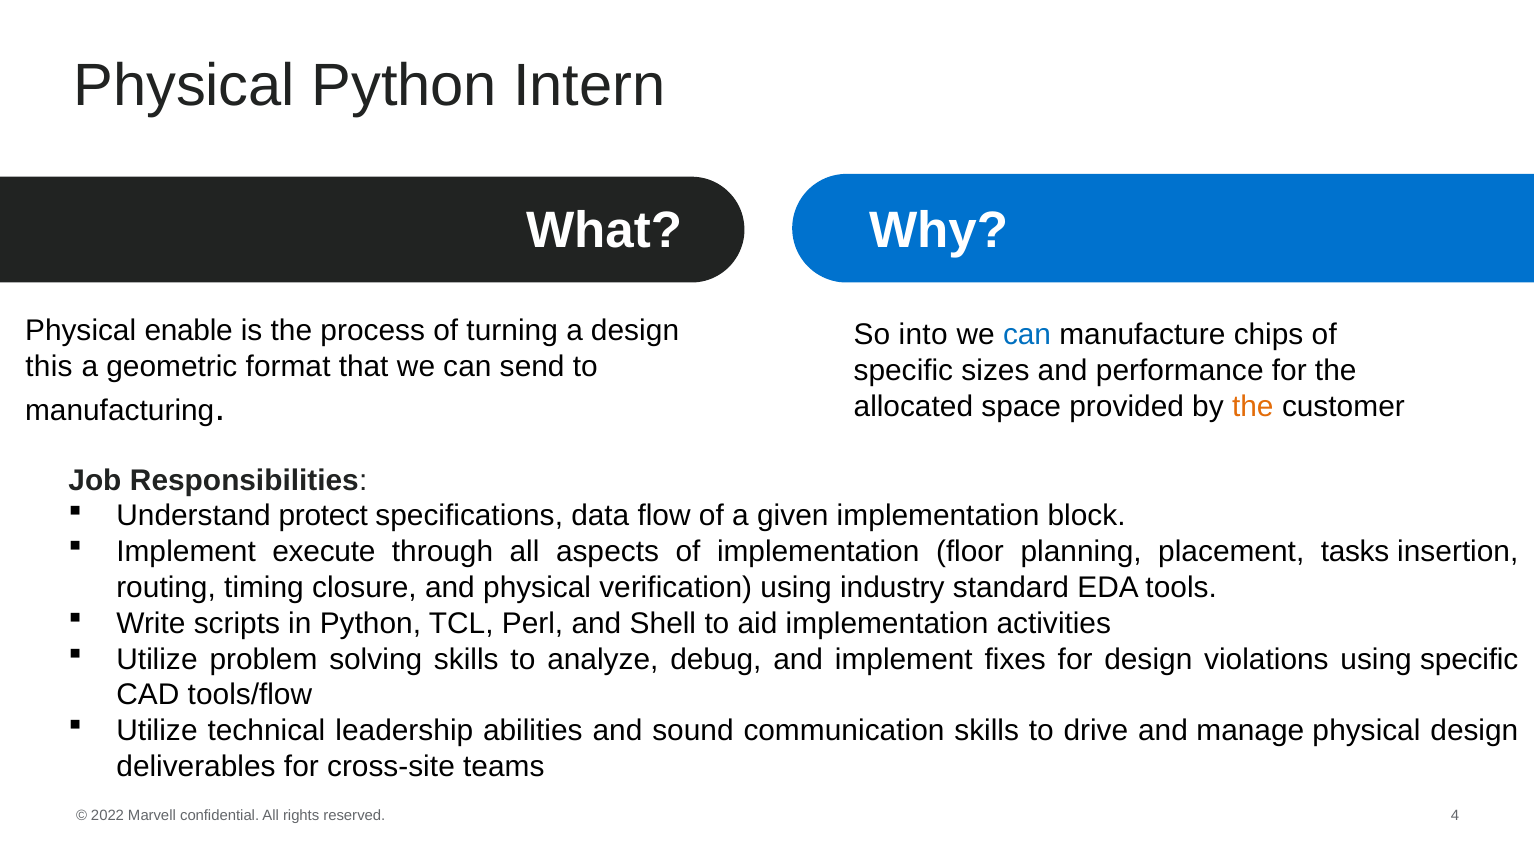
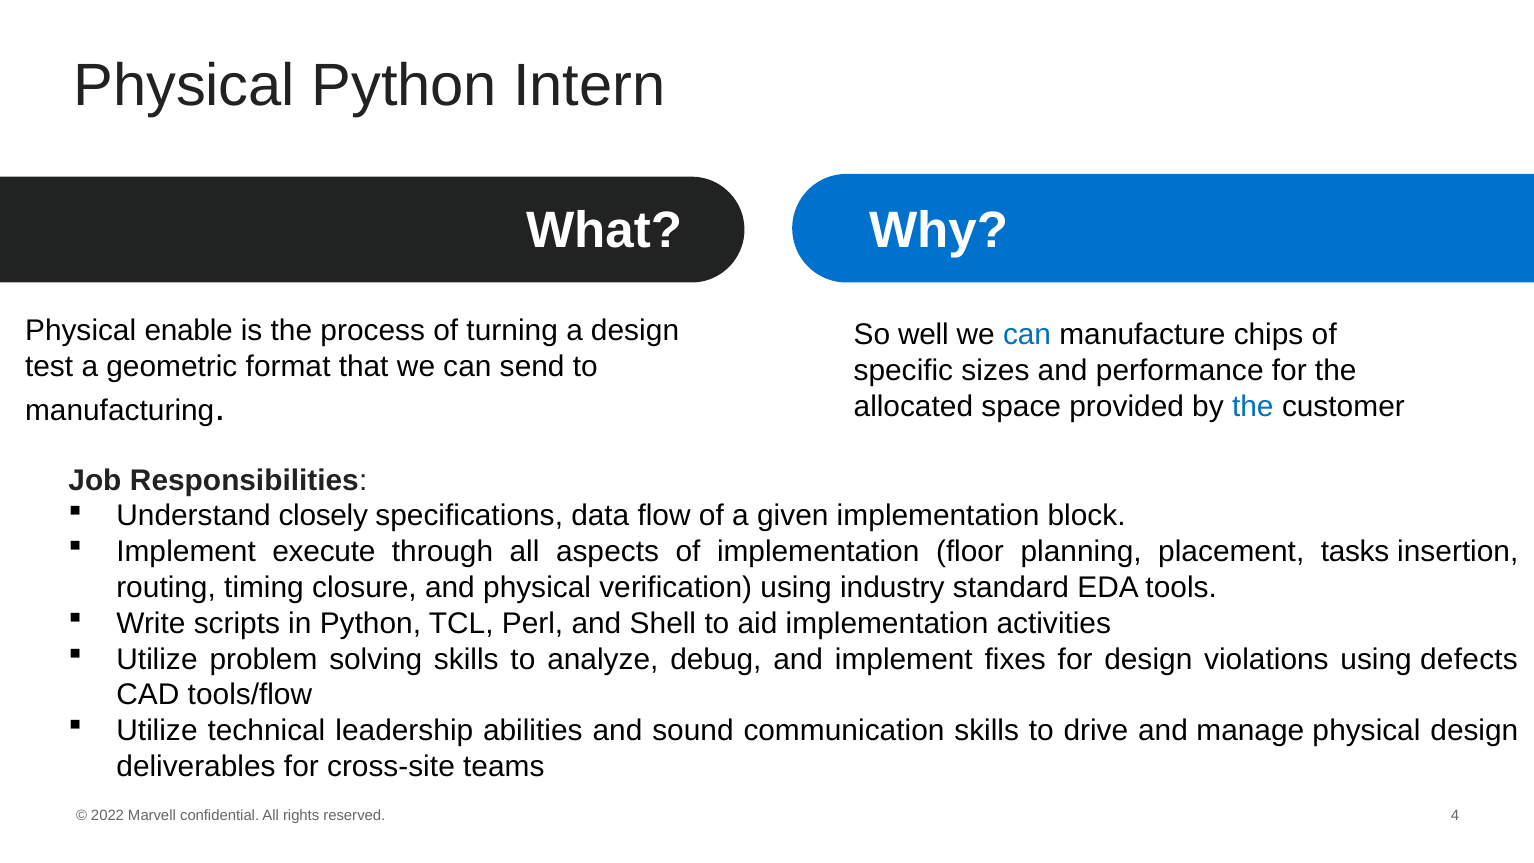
into: into -> well
this: this -> test
the at (1253, 406) colour: orange -> blue
protect: protect -> closely
using specific: specific -> defects
